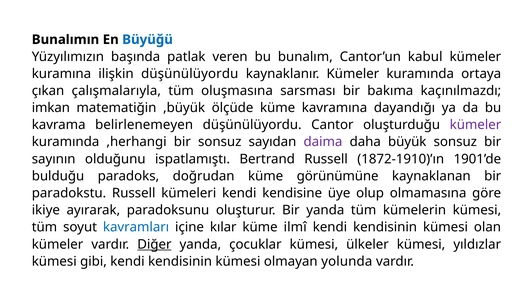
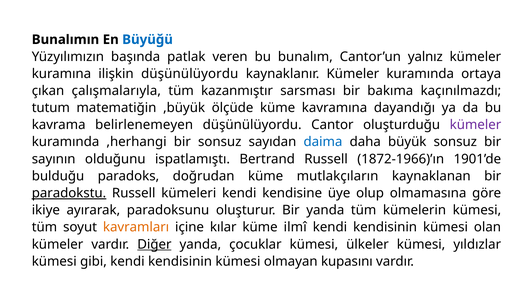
kabul: kabul -> yalnız
oluşmasına: oluşmasına -> kazanmıştır
imkan: imkan -> tutum
daima colour: purple -> blue
1872-1910)’ın: 1872-1910)’ın -> 1872-1966)’ın
görünümüne: görünümüne -> mutlakçıların
paradokstu underline: none -> present
kavramları colour: blue -> orange
yolunda: yolunda -> kupasını
